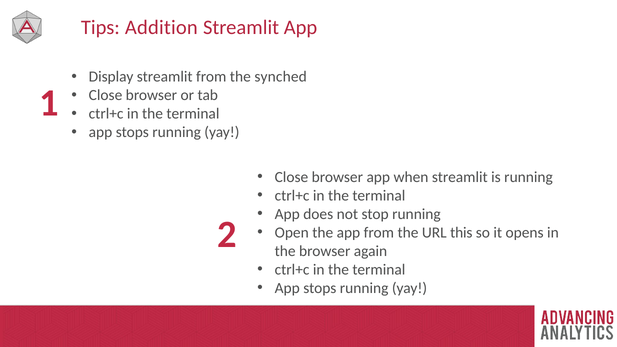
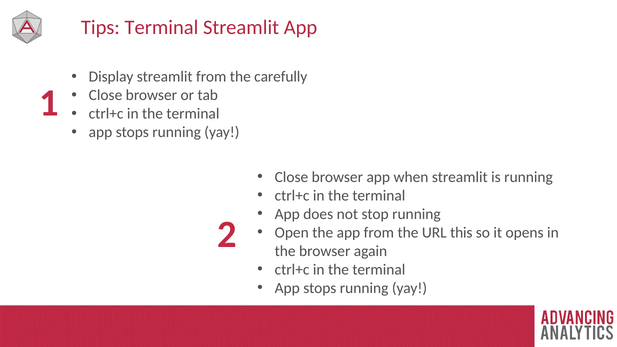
Addition at (161, 28): Addition -> Terminal
synched: synched -> carefully
